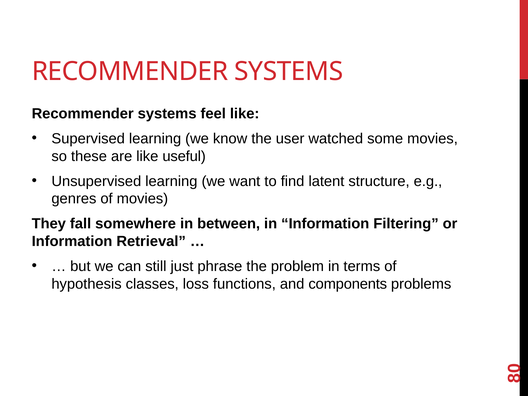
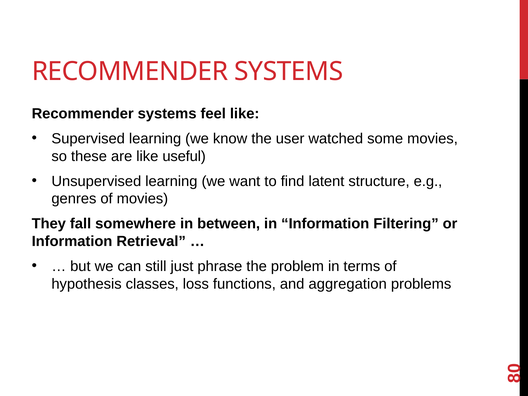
components: components -> aggregation
